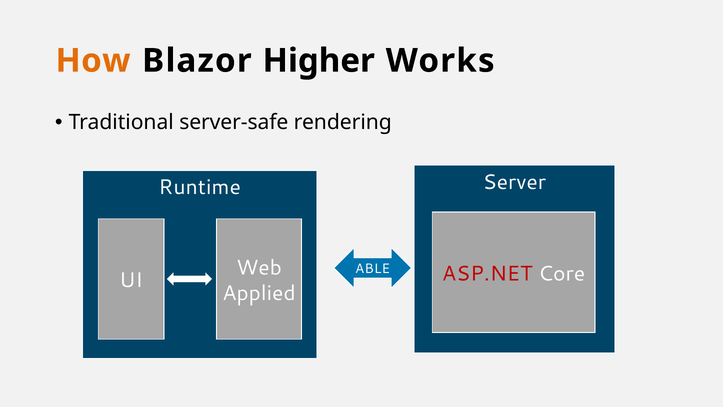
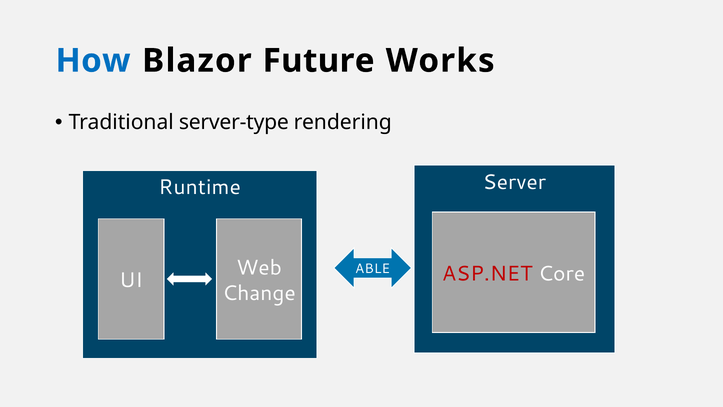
How colour: orange -> blue
Higher: Higher -> Future
server-safe: server-safe -> server-type
Applied: Applied -> Change
